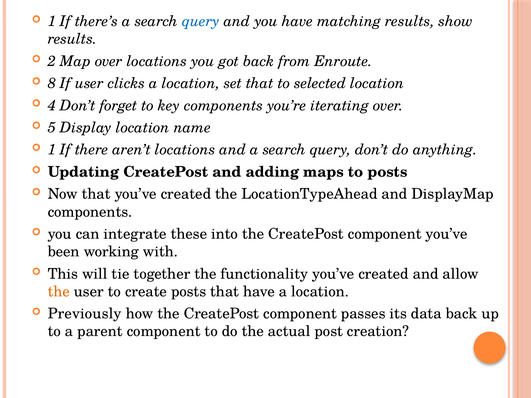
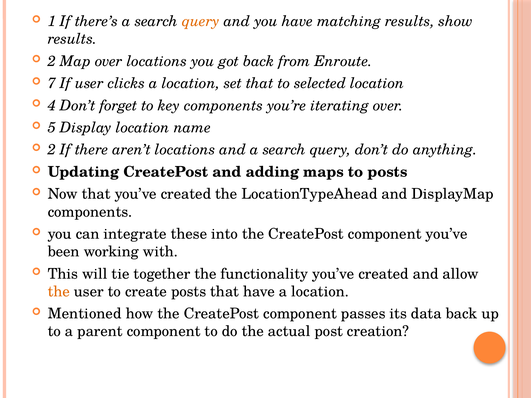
query at (201, 21) colour: blue -> orange
8: 8 -> 7
1 at (52, 150): 1 -> 2
Previously: Previously -> Mentioned
